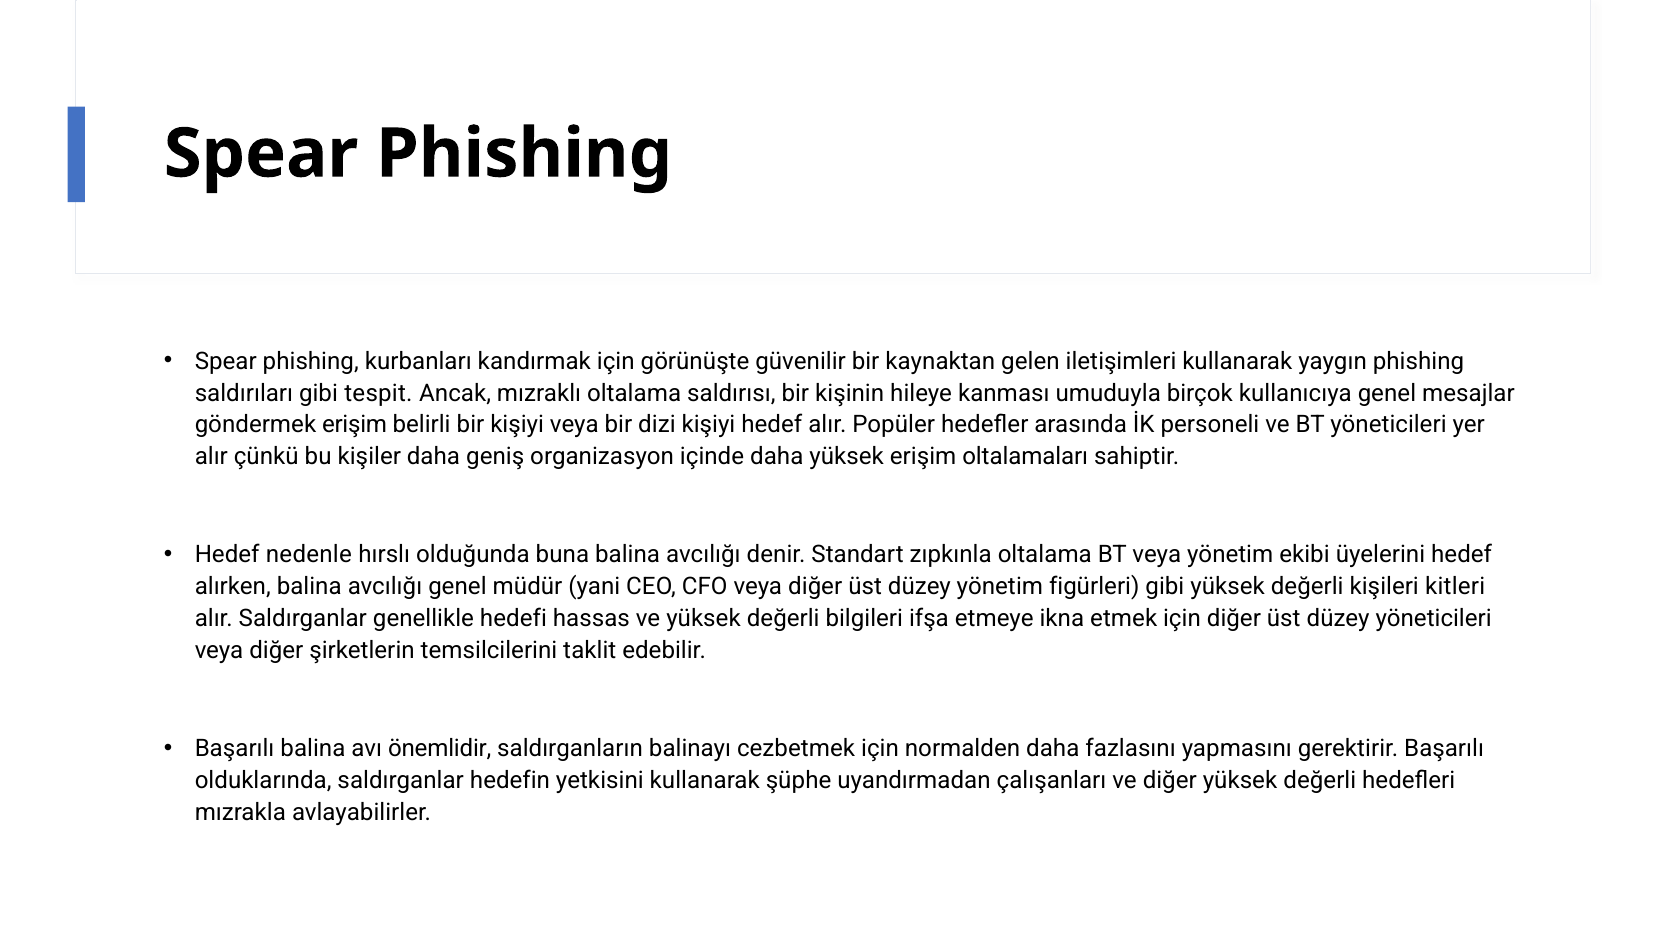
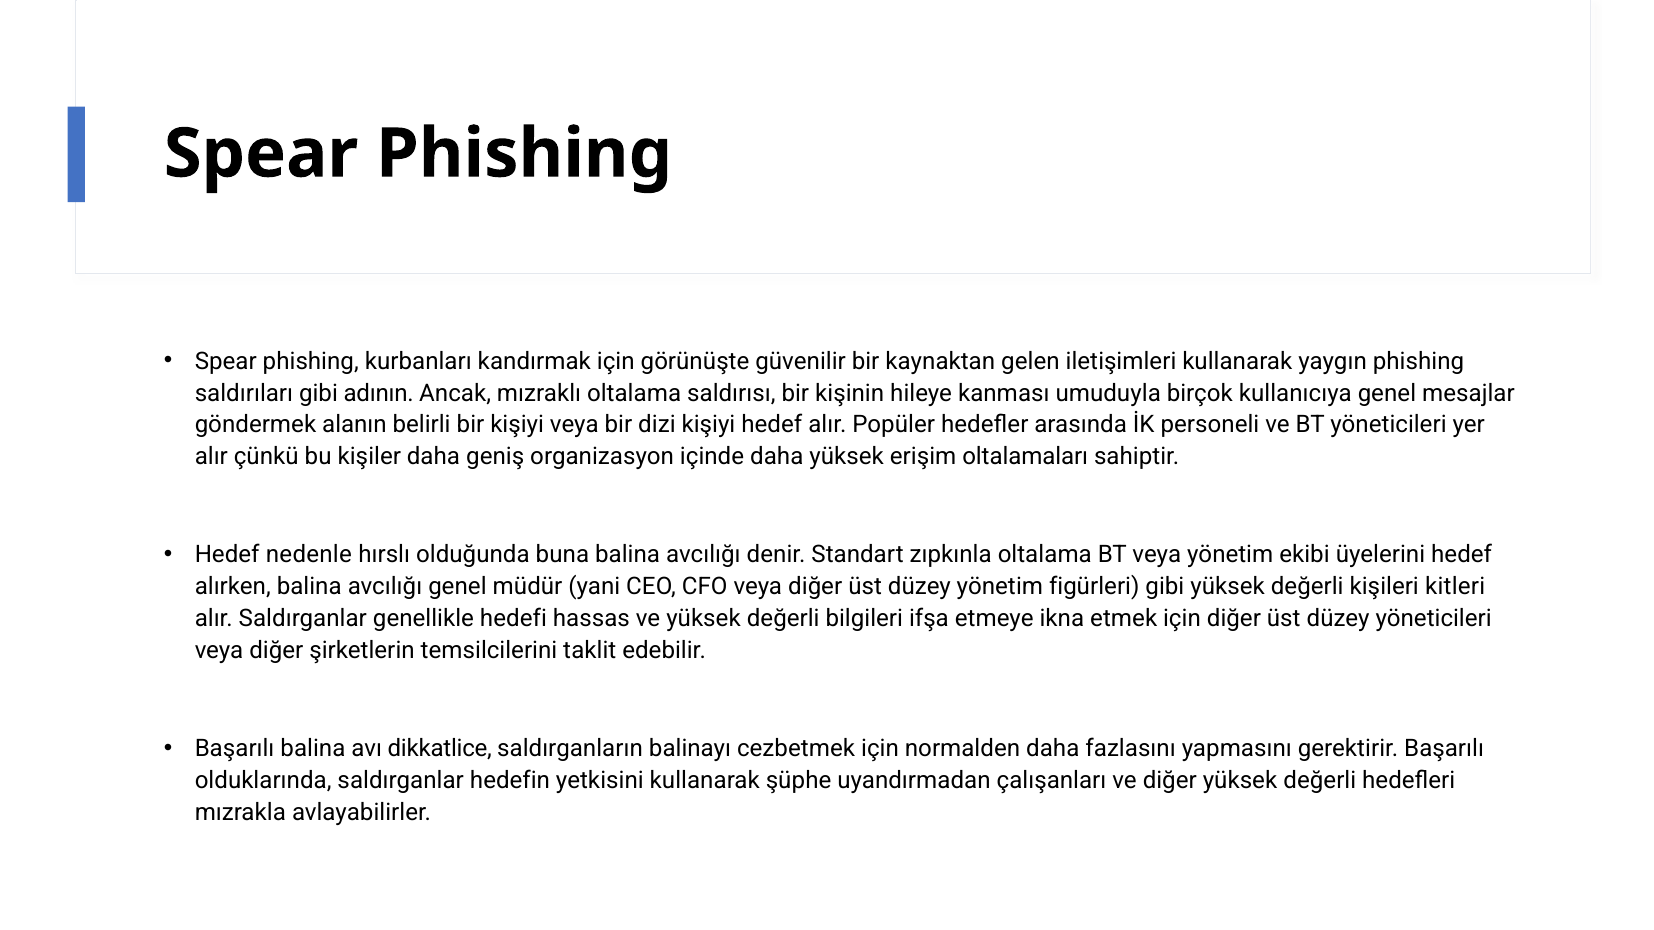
tespit: tespit -> adının
göndermek erişim: erişim -> alanın
önemlidir: önemlidir -> dikkatlice
